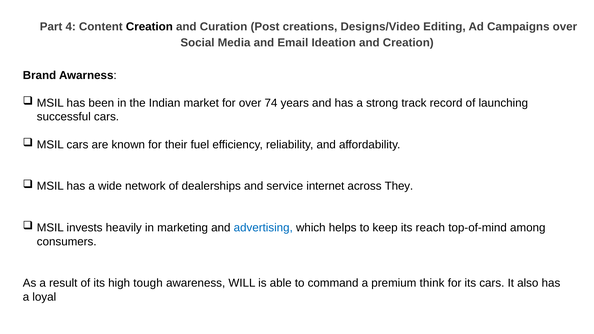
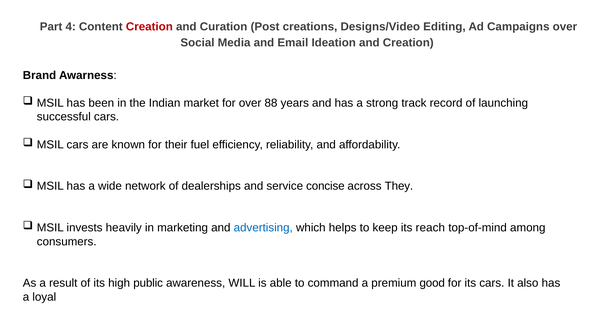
Creation at (149, 27) colour: black -> red
74: 74 -> 88
internet: internet -> concise
tough: tough -> public
think: think -> good
